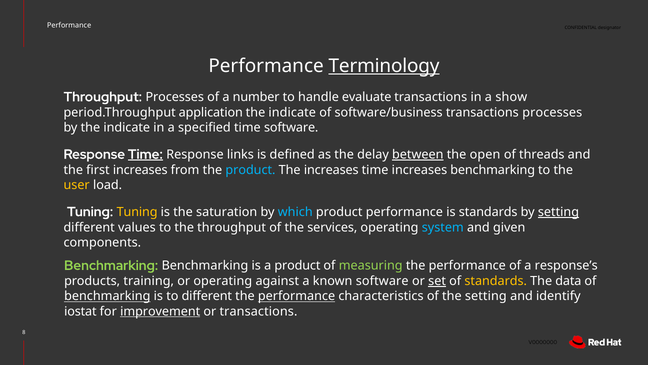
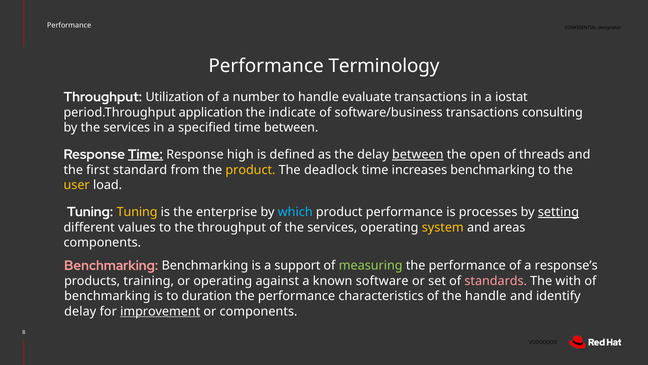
Terminology underline: present -> none
Throughput Processes: Processes -> Utilization
show: show -> iostat
transactions processes: processes -> consulting
by the indicate: indicate -> services
time software: software -> between
links: links -> high
first increases: increases -> standard
product at (250, 170) colour: light blue -> yellow
The increases: increases -> deadlock
saturation: saturation -> enterprise
is standards: standards -> processes
system colour: light blue -> yellow
given: given -> areas
Benchmarking at (111, 265) colour: light green -> pink
a product: product -> support
set underline: present -> none
standards at (496, 281) colour: yellow -> pink
data: data -> with
benchmarking at (107, 296) underline: present -> none
to different: different -> duration
performance at (297, 296) underline: present -> none
the setting: setting -> handle
iostat at (80, 311): iostat -> delay
or transactions: transactions -> components
